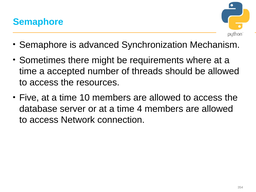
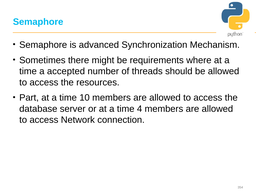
Five: Five -> Part
